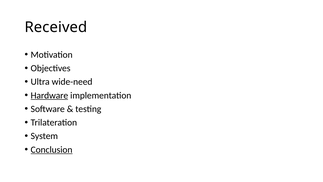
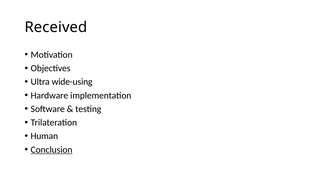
wide-need: wide-need -> wide-using
Hardware underline: present -> none
System: System -> Human
